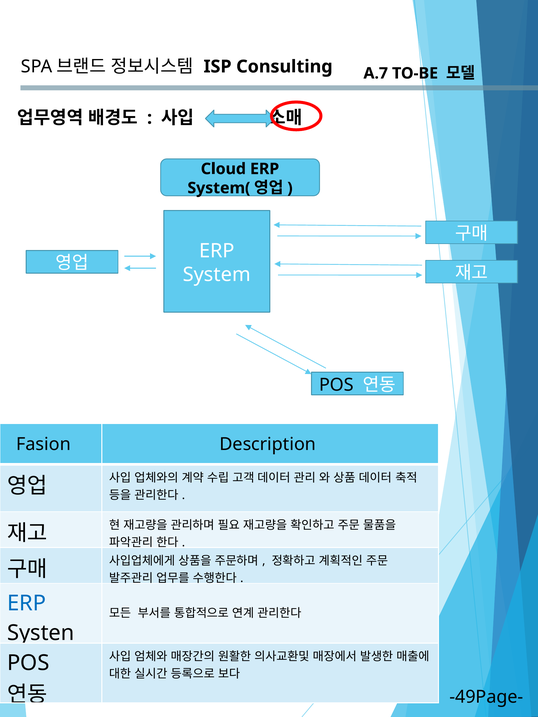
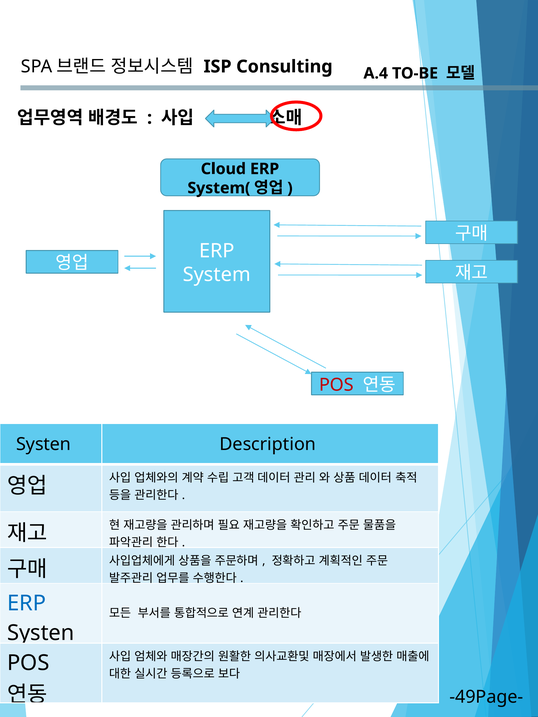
A.7: A.7 -> A.4
POS at (336, 385) colour: black -> red
Fasion at (44, 444): Fasion -> Systen
